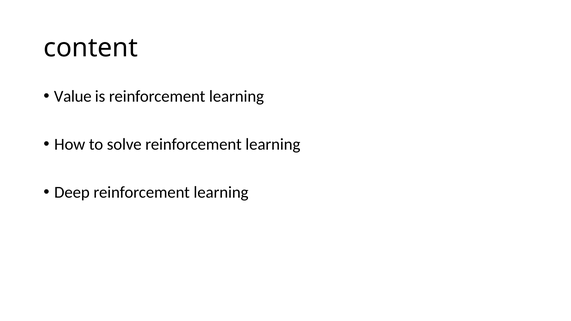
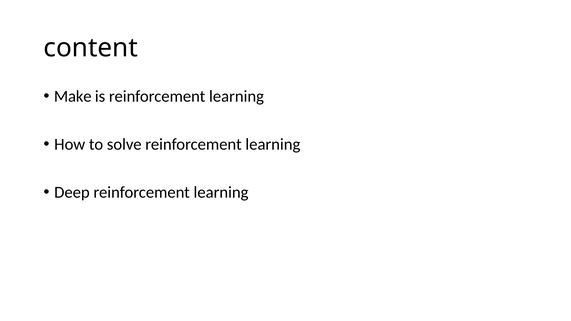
Value: Value -> Make
